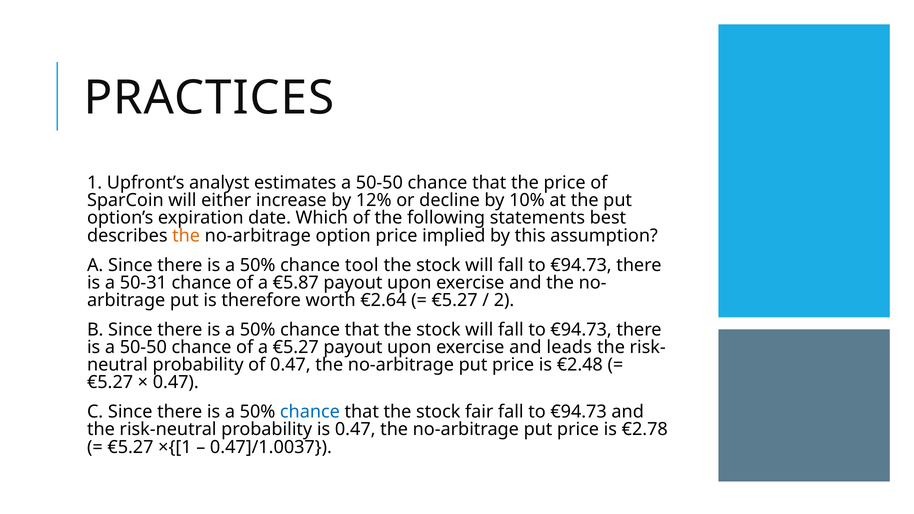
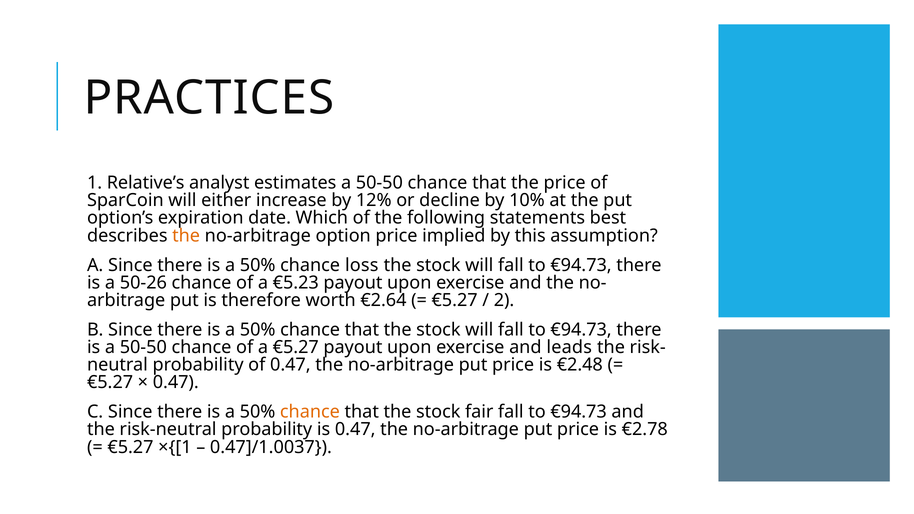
Upfront’s: Upfront’s -> Relative’s
tool: tool -> loss
50-31: 50-31 -> 50-26
€5.87: €5.87 -> €5.23
chance at (310, 412) colour: blue -> orange
